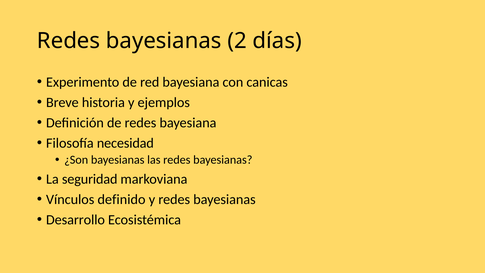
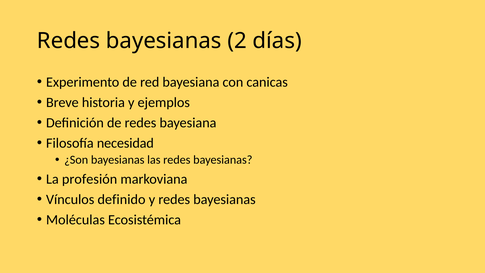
seguridad: seguridad -> profesión
Desarrollo: Desarrollo -> Moléculas
